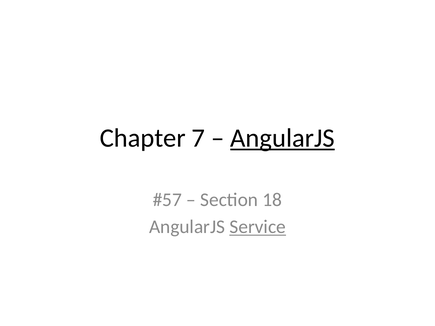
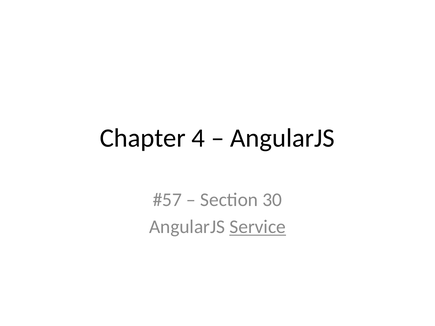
7: 7 -> 4
AngularJS at (283, 138) underline: present -> none
18: 18 -> 30
